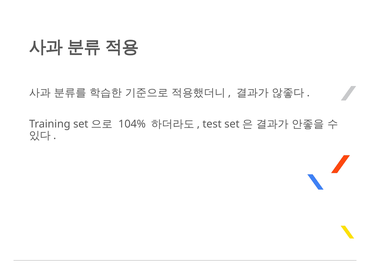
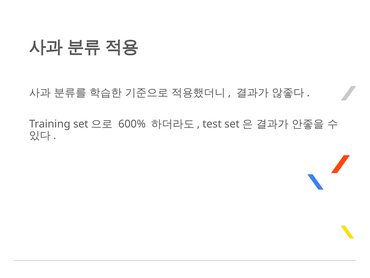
104%: 104% -> 600%
